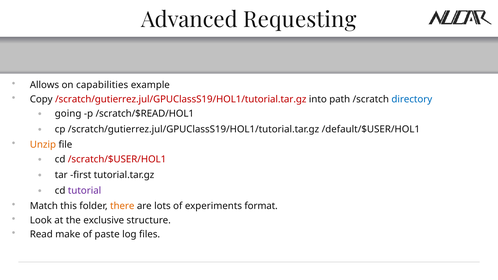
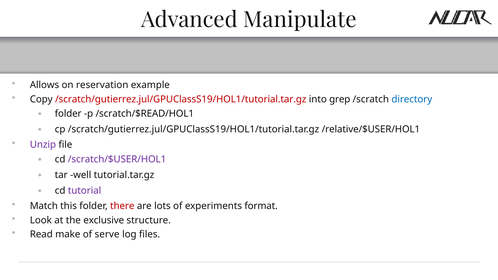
Requesting: Requesting -> Manipulate
capabilities: capabilities -> reservation
path: path -> grep
going at (68, 114): going -> folder
/default/$USER/HOL1: /default/$USER/HOL1 -> /relative/$USER/HOL1
Unzip colour: orange -> purple
/scratch/$USER/HOL1 colour: red -> purple
first: first -> well
there colour: orange -> red
paste: paste -> serve
